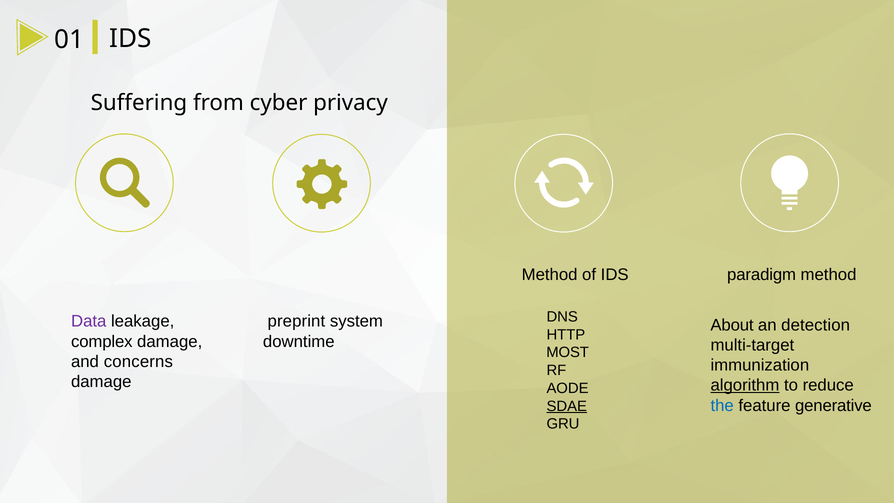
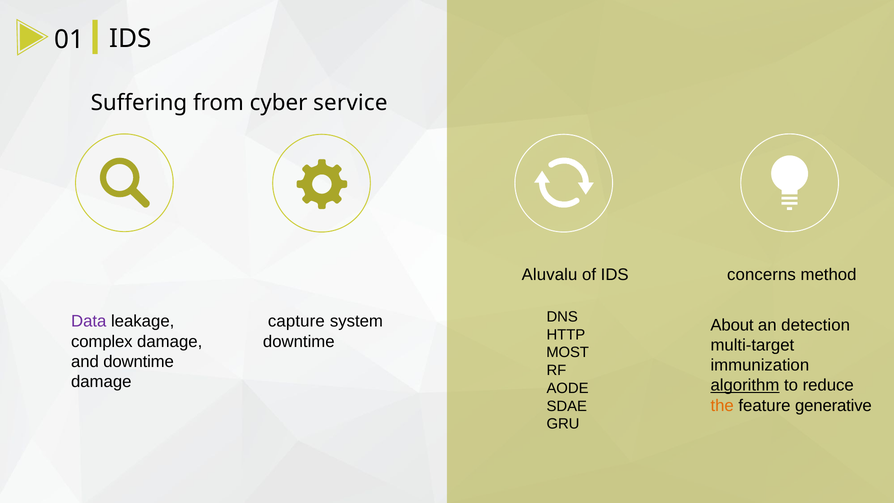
privacy: privacy -> service
Method at (550, 275): Method -> Aluvalu
paradigm: paradigm -> concerns
preprint: preprint -> capture
and concerns: concerns -> downtime
the colour: blue -> orange
SDAE underline: present -> none
